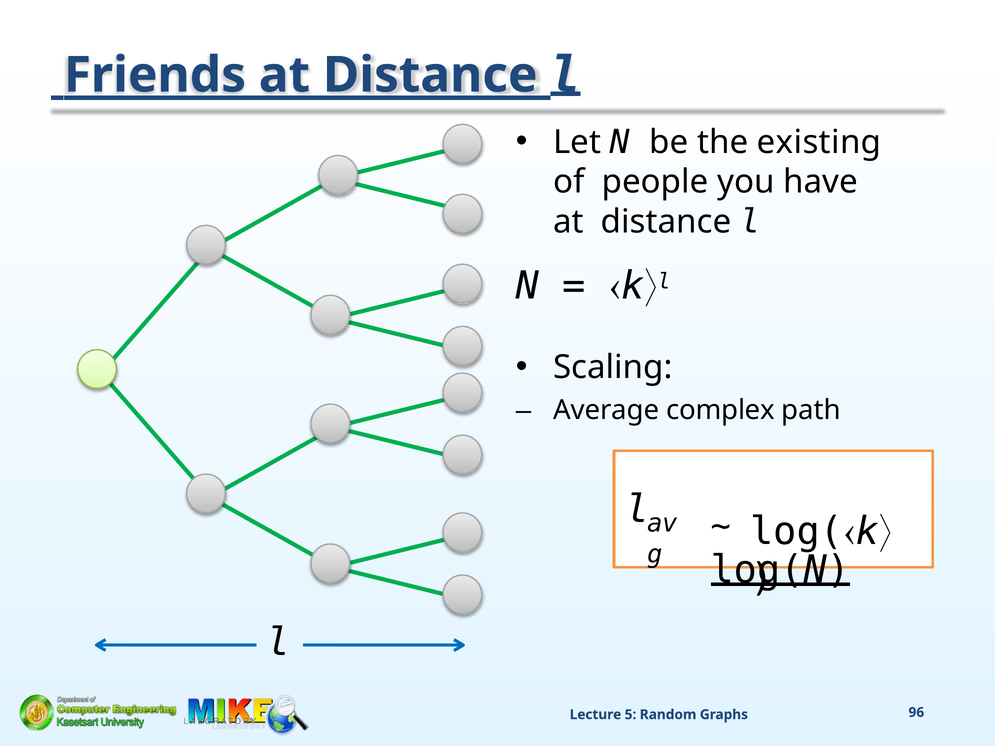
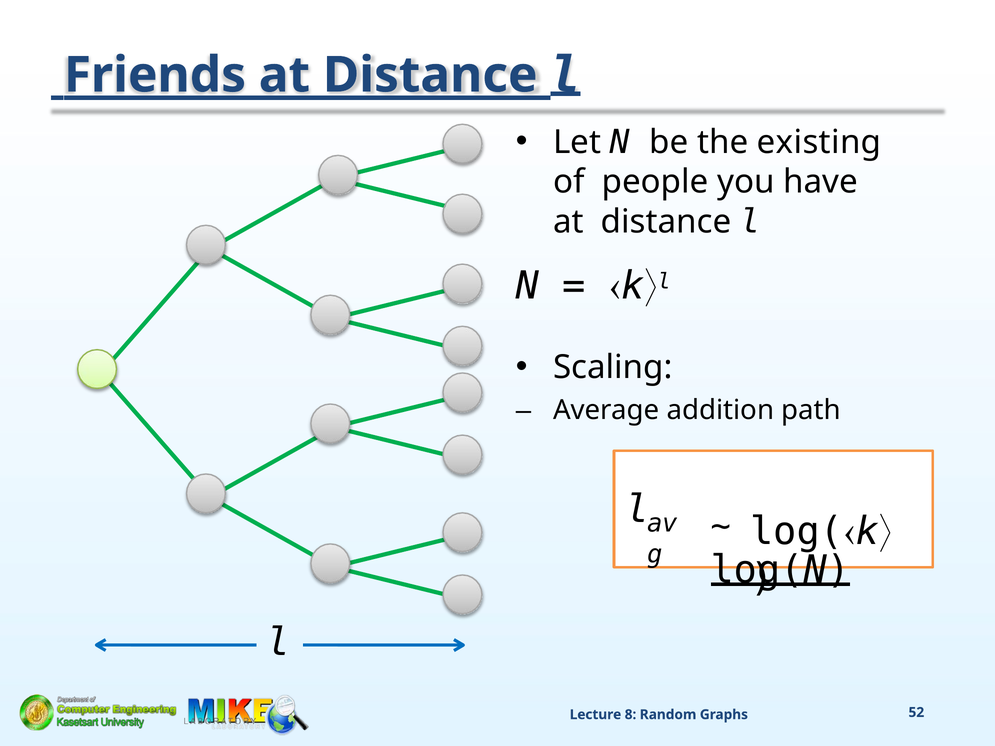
complex: complex -> addition
5: 5 -> 8
96: 96 -> 52
